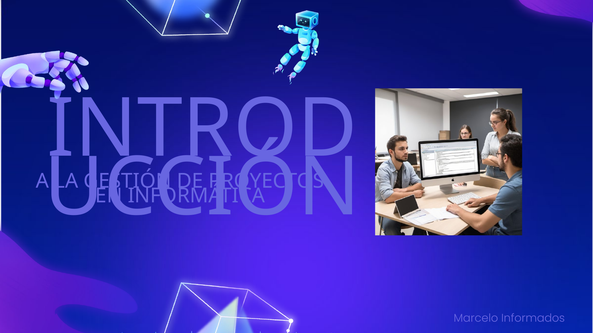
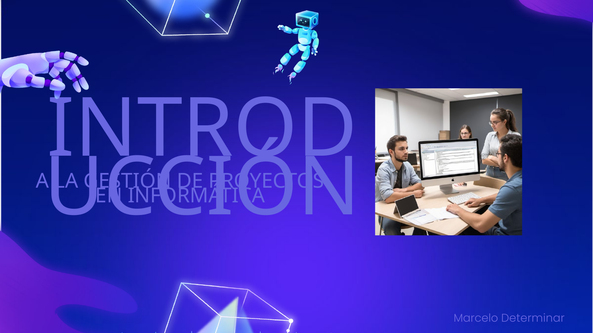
Informados: Informados -> Determinar
